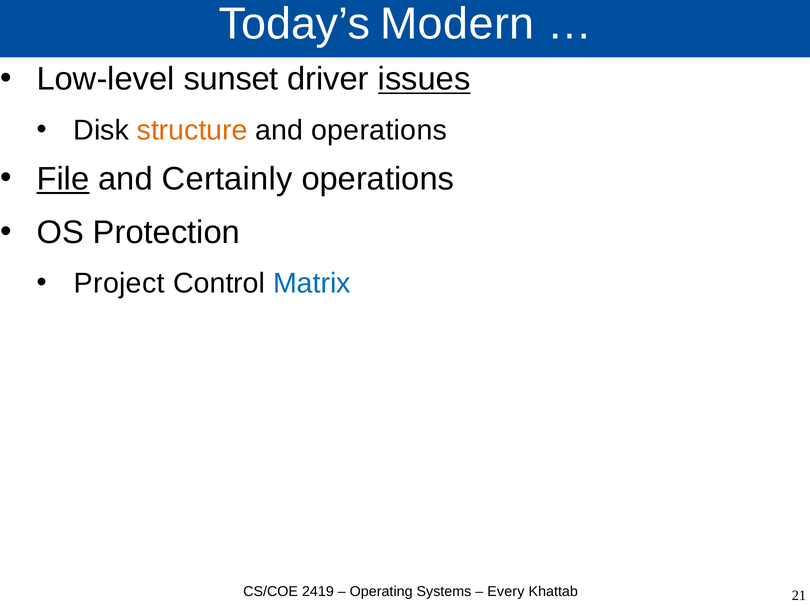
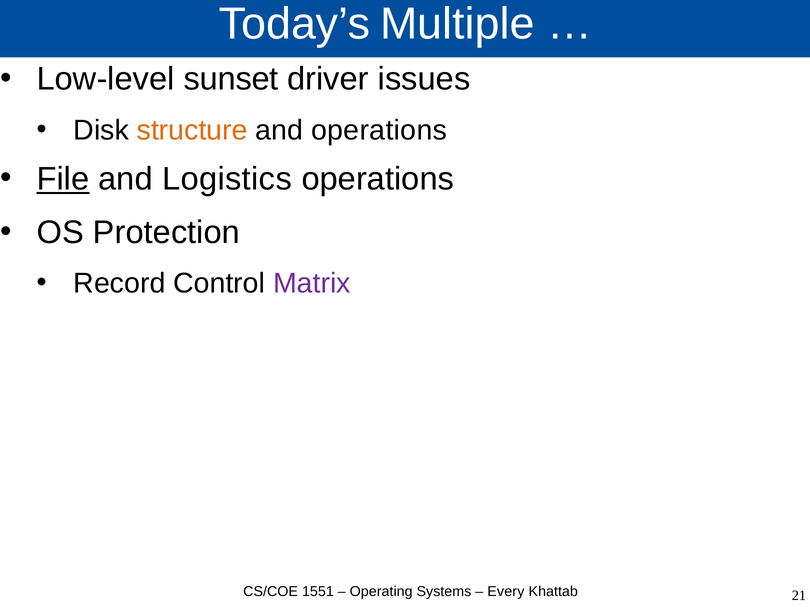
Modern: Modern -> Multiple
issues underline: present -> none
Certainly: Certainly -> Logistics
Project: Project -> Record
Matrix colour: blue -> purple
2419: 2419 -> 1551
